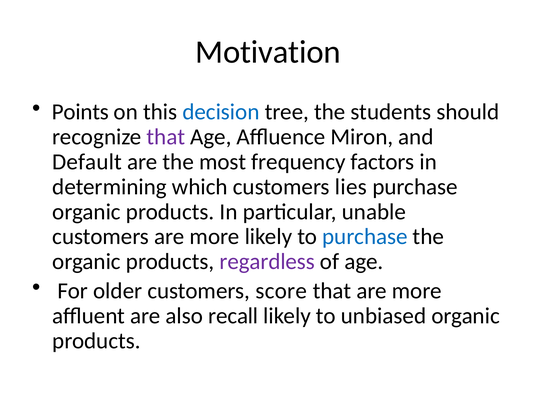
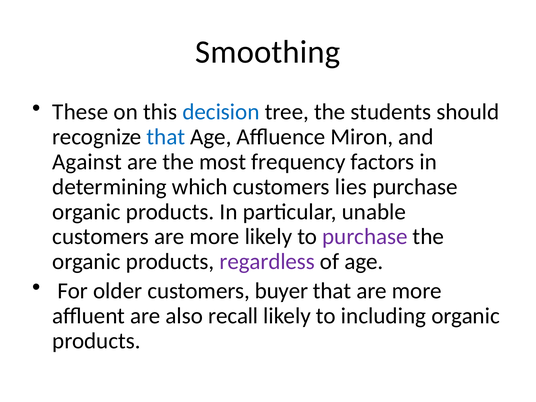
Motivation: Motivation -> Smoothing
Points: Points -> These
that at (166, 137) colour: purple -> blue
Default: Default -> Against
purchase at (365, 237) colour: blue -> purple
score: score -> buyer
unbiased: unbiased -> including
